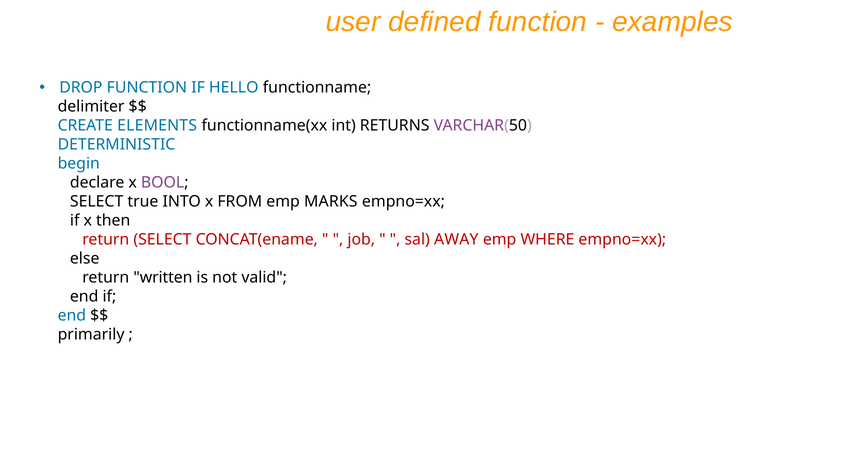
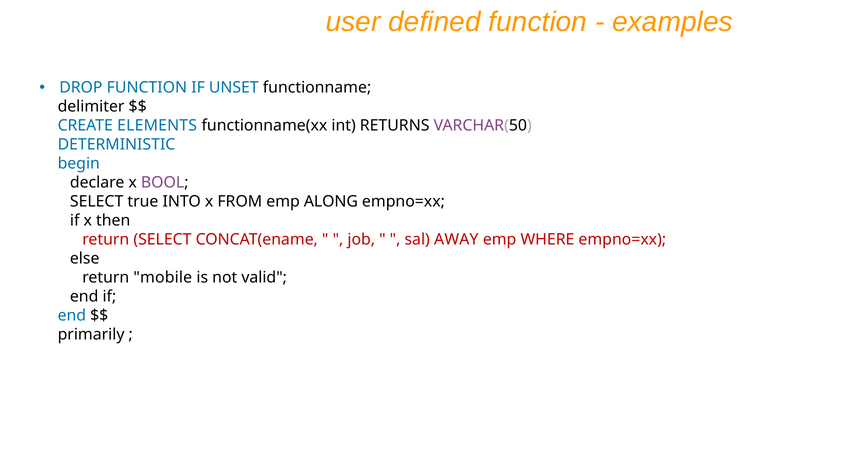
HELLO: HELLO -> UNSET
MARKS: MARKS -> ALONG
written: written -> mobile
